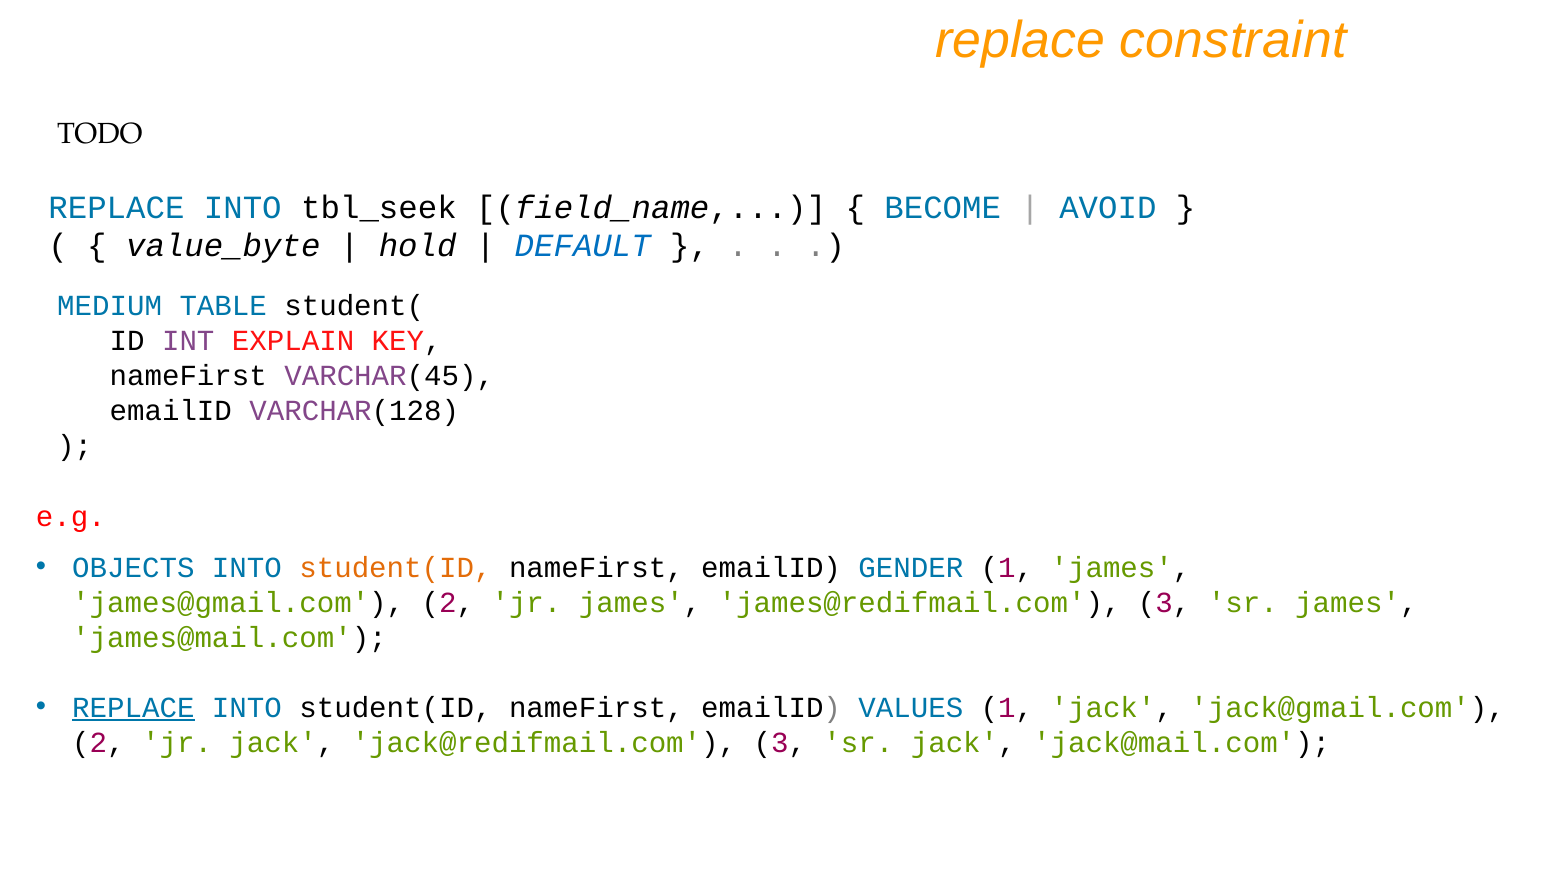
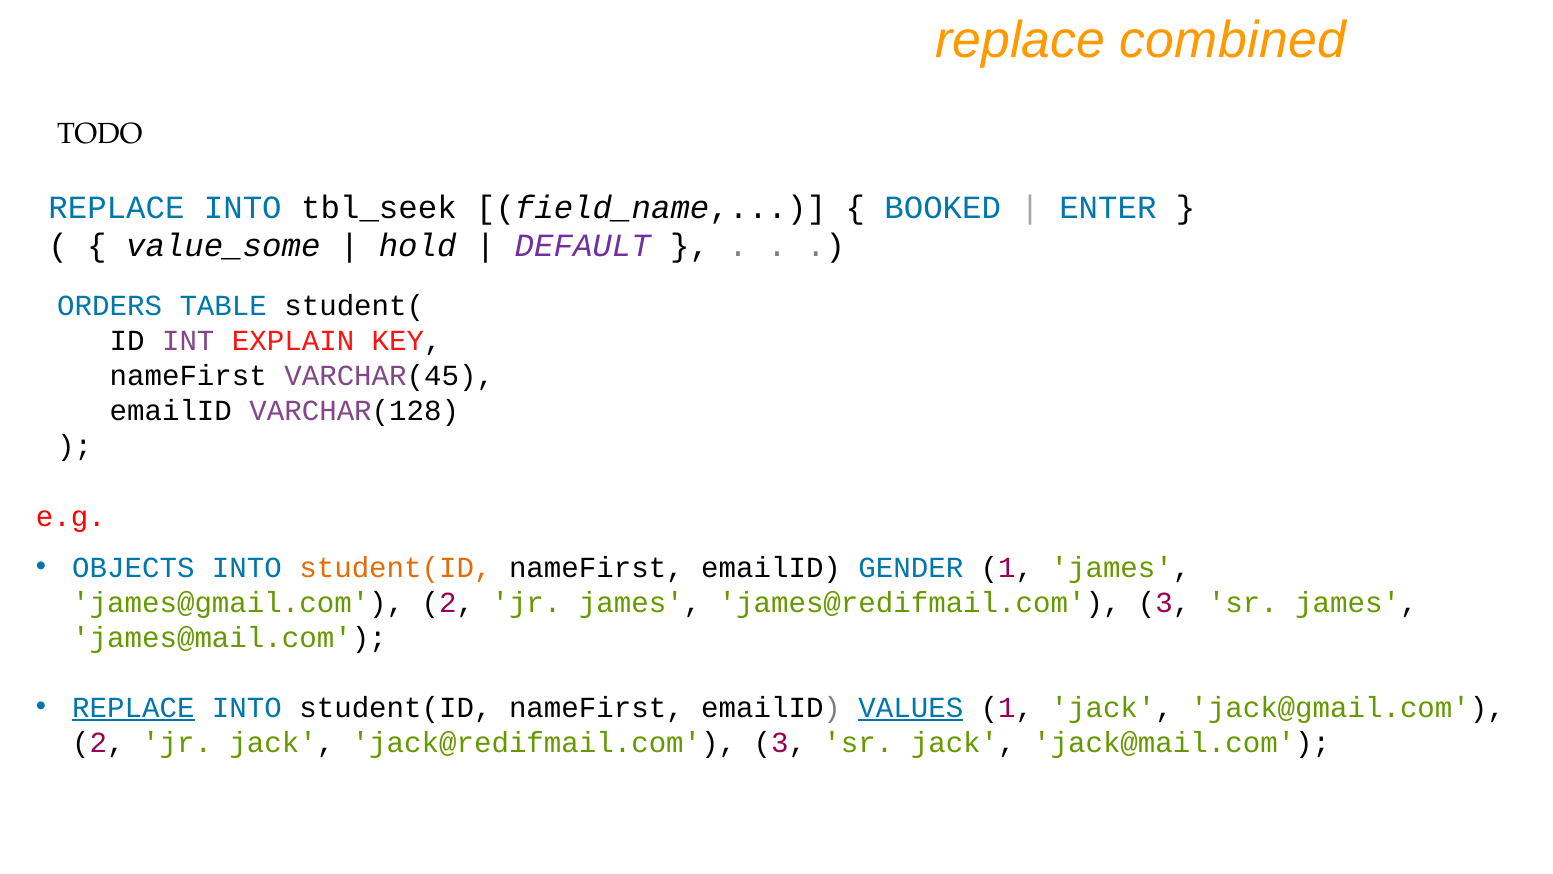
constraint: constraint -> combined
BECOME: BECOME -> BOOKED
AVOID: AVOID -> ENTER
value_byte: value_byte -> value_some
DEFAULT colour: blue -> purple
MEDIUM: MEDIUM -> ORDERS
VALUES underline: none -> present
